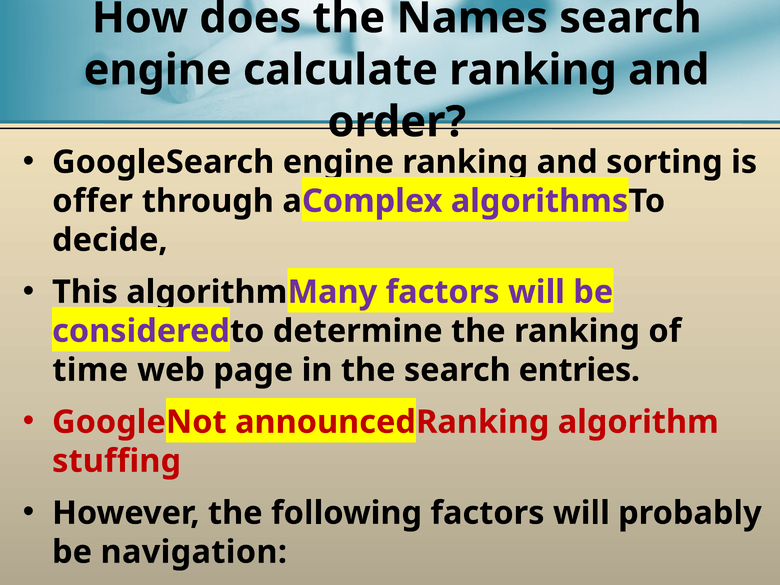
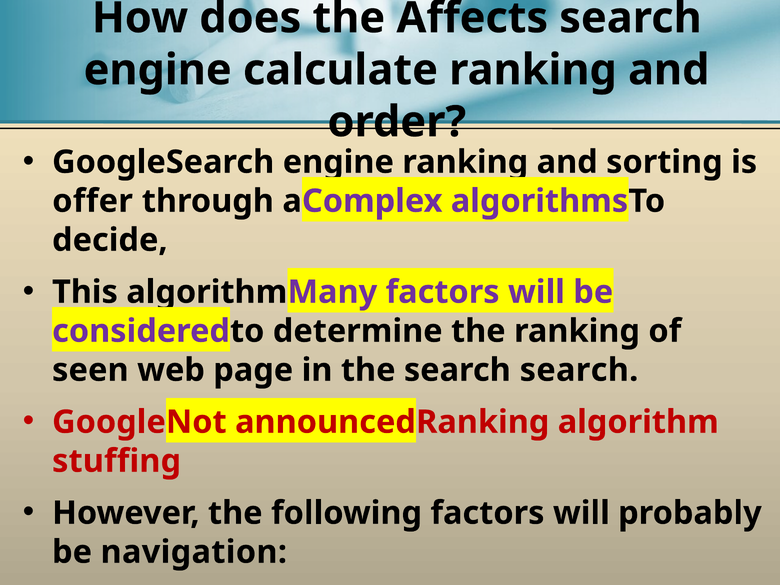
Names: Names -> Affects
time: time -> seen
search entries: entries -> search
